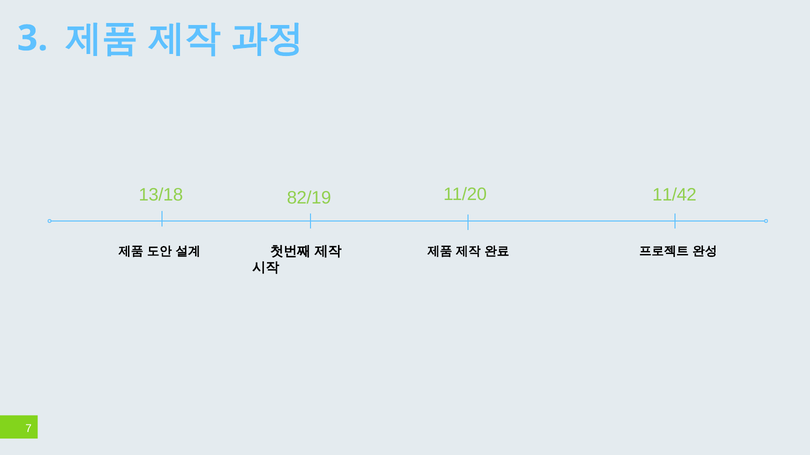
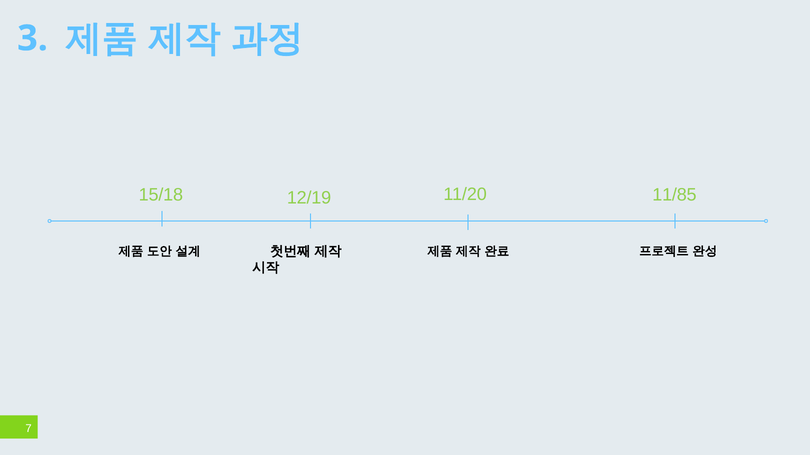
13/18: 13/18 -> 15/18
82/19: 82/19 -> 12/19
11/42: 11/42 -> 11/85
